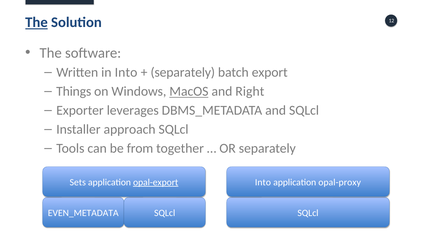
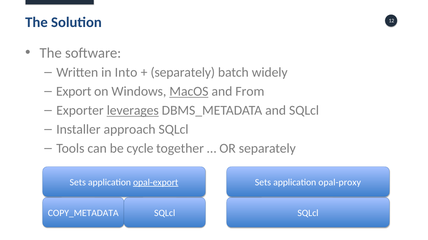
The at (36, 23) underline: present -> none
export: export -> widely
Things: Things -> Export
Right: Right -> From
leverages underline: none -> present
from: from -> cycle
Into at (263, 183): Into -> Sets
EVEN_METADATA: EVEN_METADATA -> COPY_METADATA
